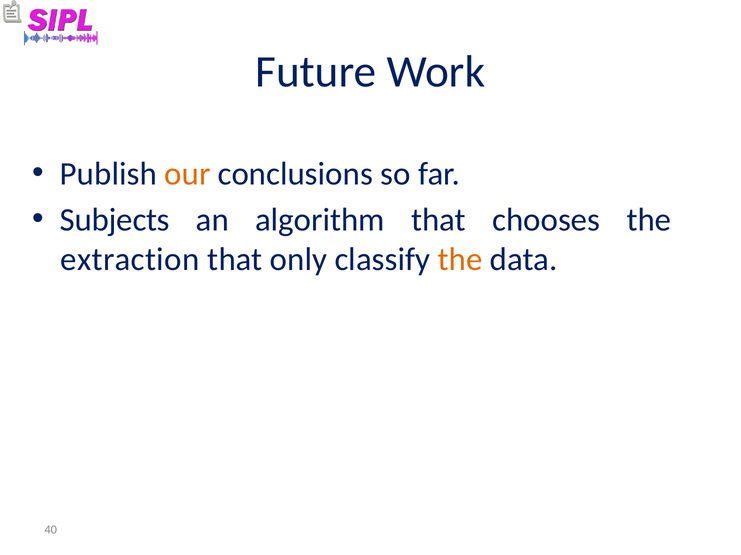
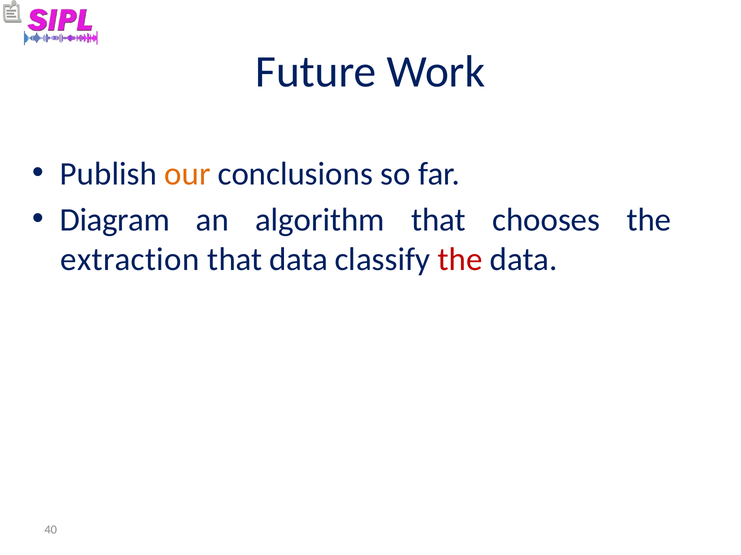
Subjects: Subjects -> Diagram
that only: only -> data
the at (460, 260) colour: orange -> red
